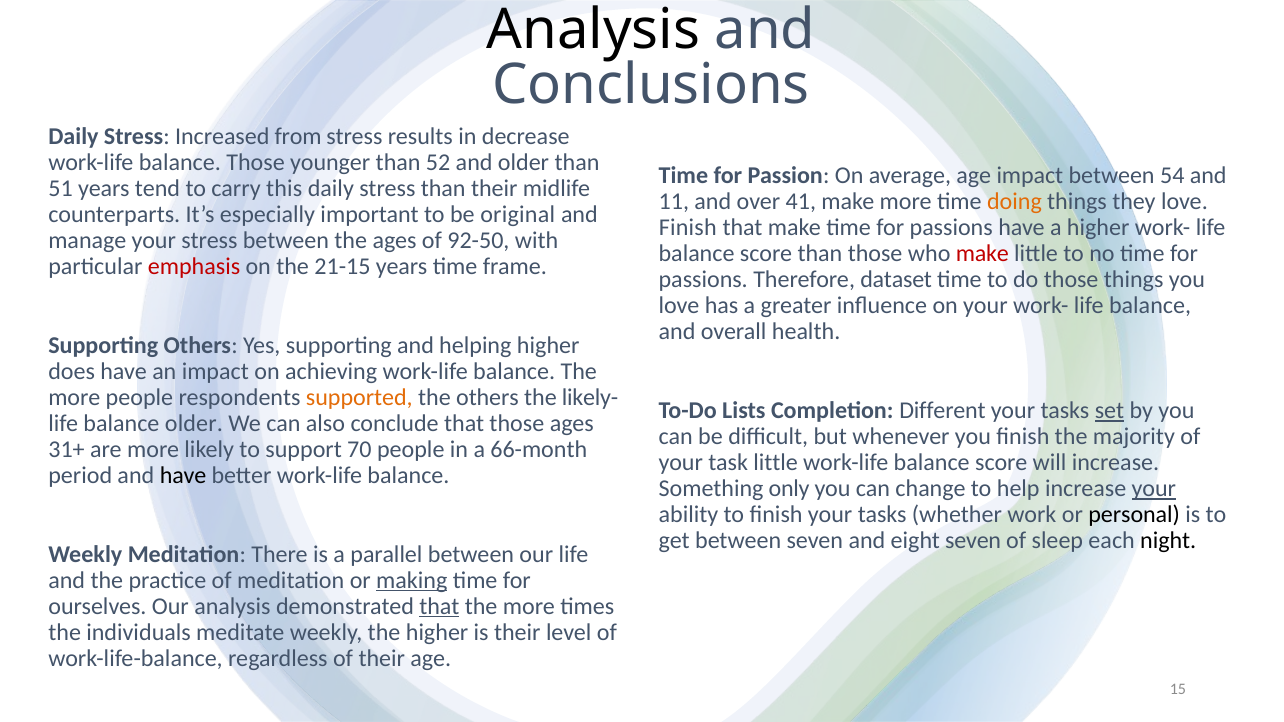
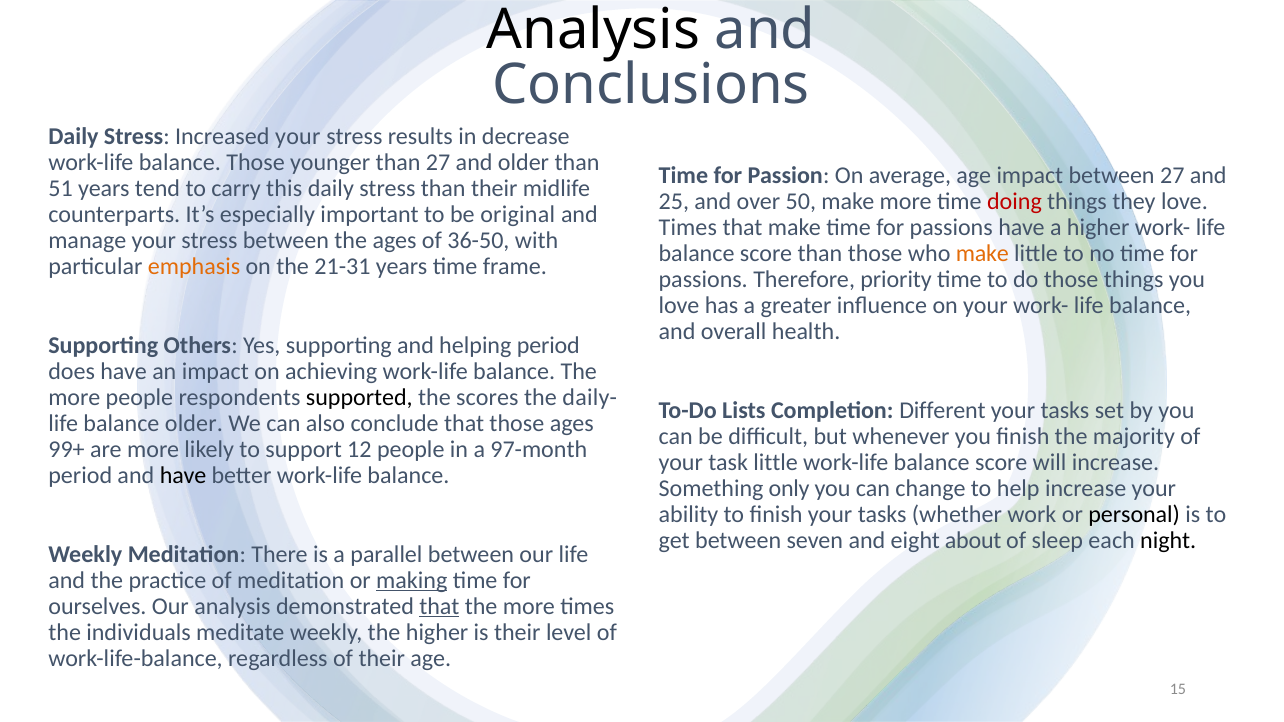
Increased from: from -> your
than 52: 52 -> 27
between 54: 54 -> 27
11: 11 -> 25
41: 41 -> 50
doing colour: orange -> red
Finish at (688, 228): Finish -> Times
92-50: 92-50 -> 36-50
make at (982, 254) colour: red -> orange
emphasis colour: red -> orange
21-15: 21-15 -> 21-31
dataset: dataset -> priority
helping higher: higher -> period
supported colour: orange -> black
the others: others -> scores
likely-: likely- -> daily-
set underline: present -> none
31+: 31+ -> 99+
70: 70 -> 12
66-month: 66-month -> 97-month
your at (1154, 489) underline: present -> none
eight seven: seven -> about
